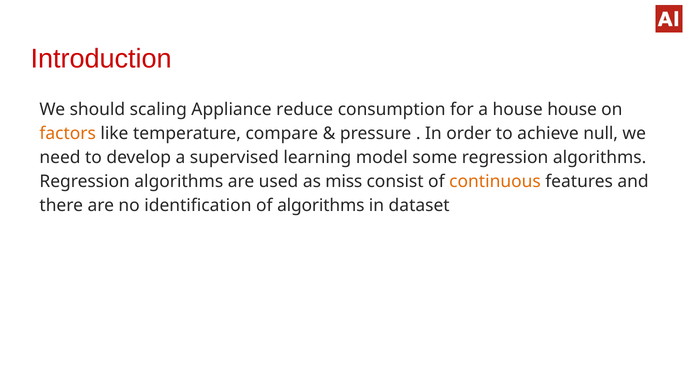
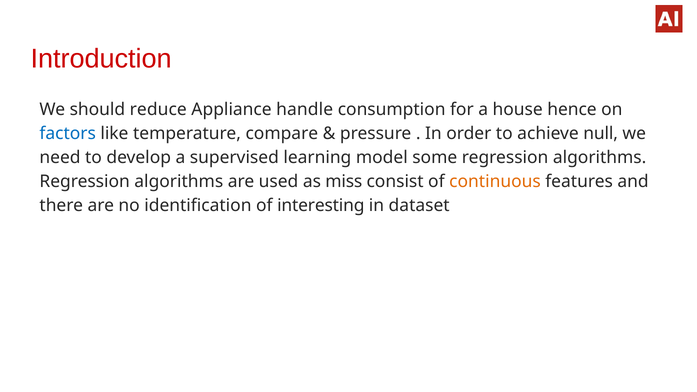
scaling: scaling -> reduce
reduce: reduce -> handle
house house: house -> hence
factors colour: orange -> blue
of algorithms: algorithms -> interesting
